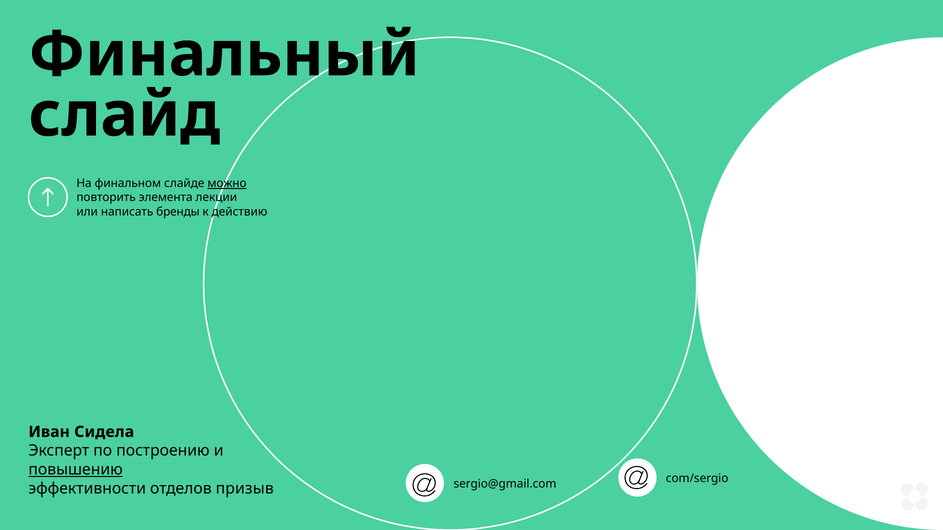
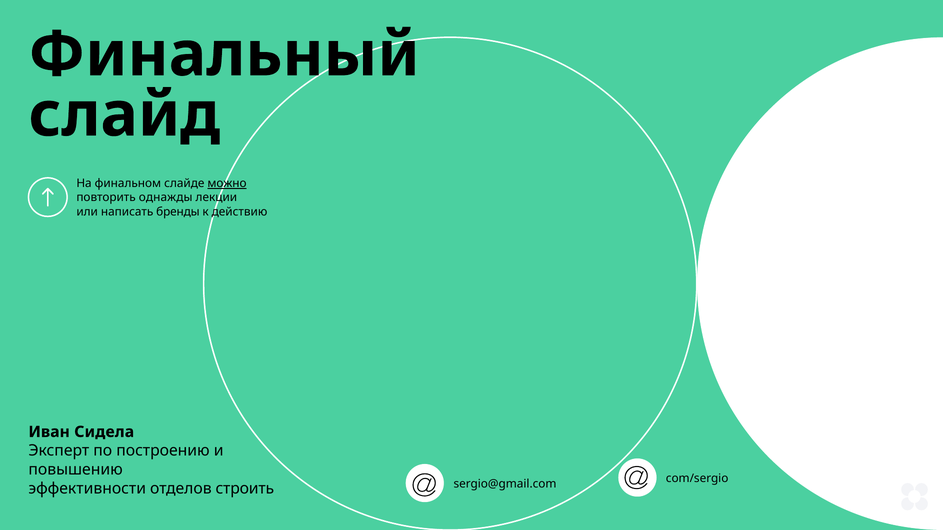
элемента: элемента -> однажды
повышению underline: present -> none
призыв: призыв -> строить
